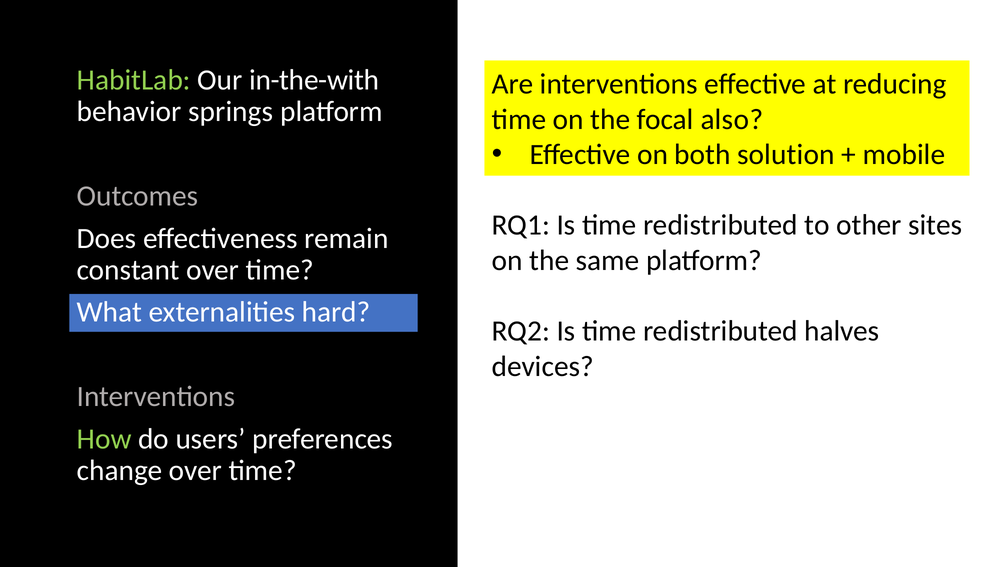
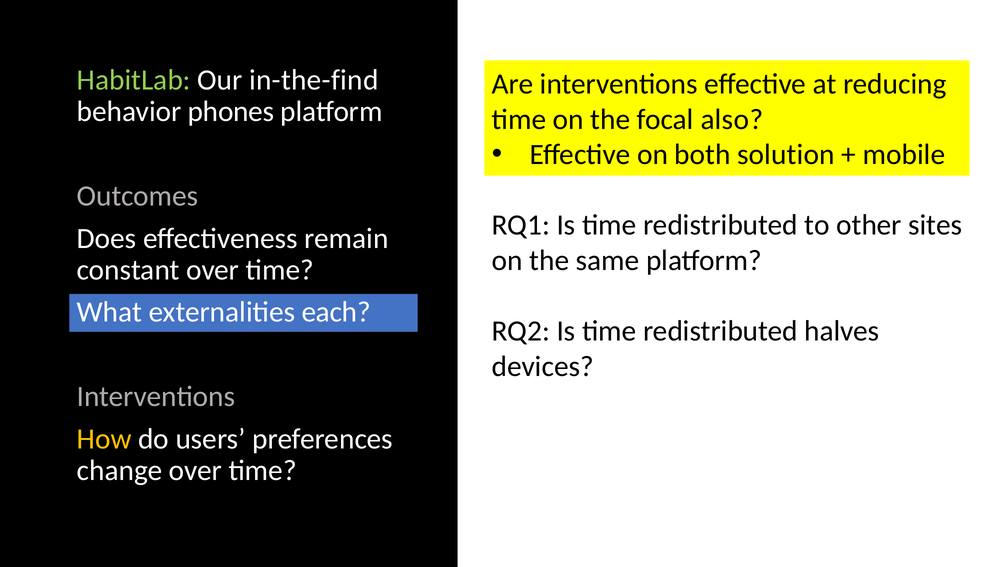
in-the-with: in-the-with -> in-the-find
springs: springs -> phones
hard: hard -> each
How colour: light green -> yellow
